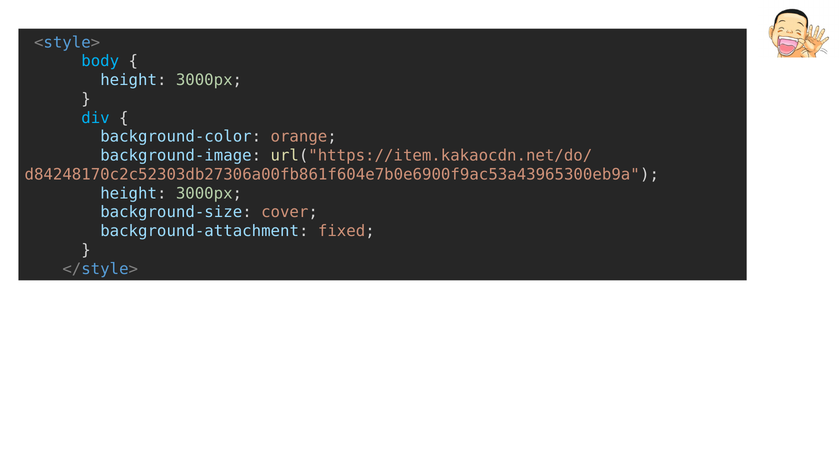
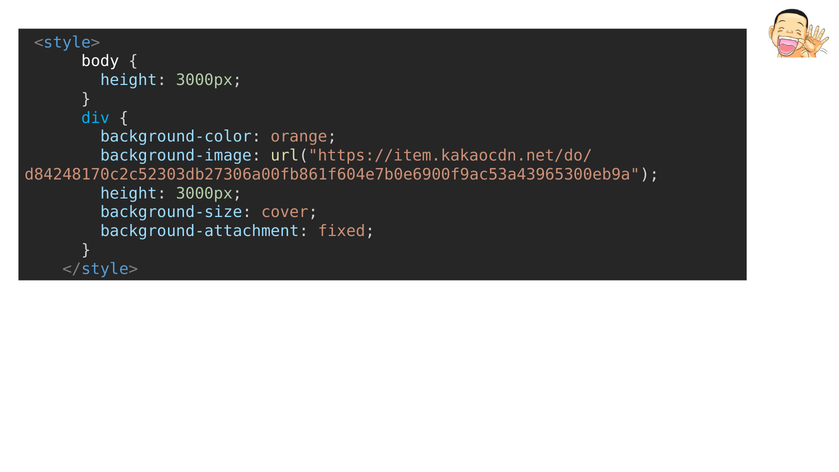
body colour: light blue -> white
